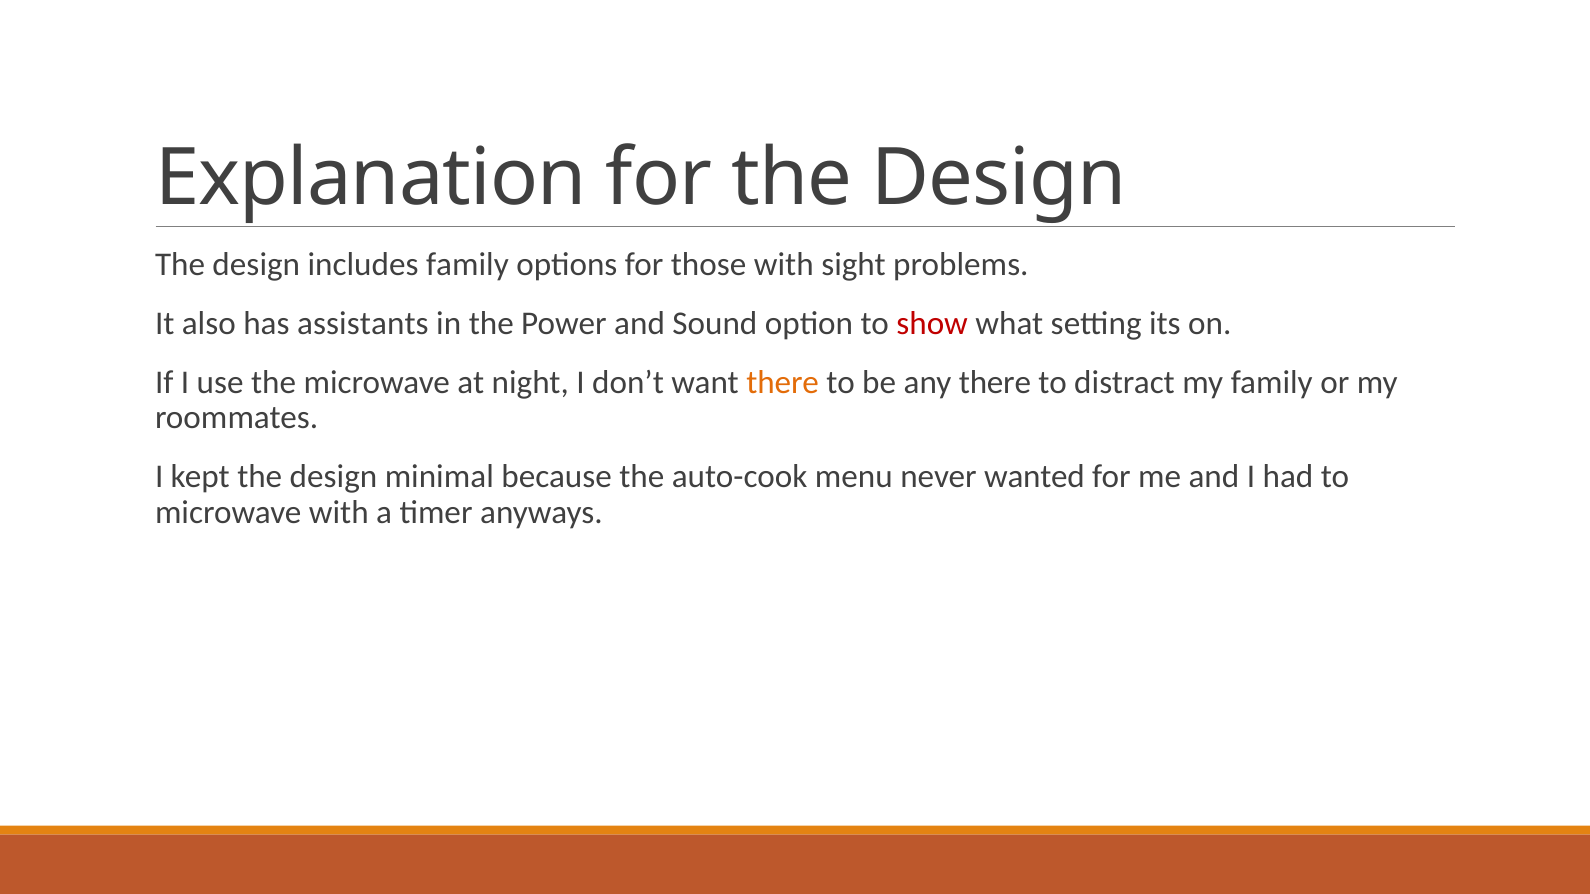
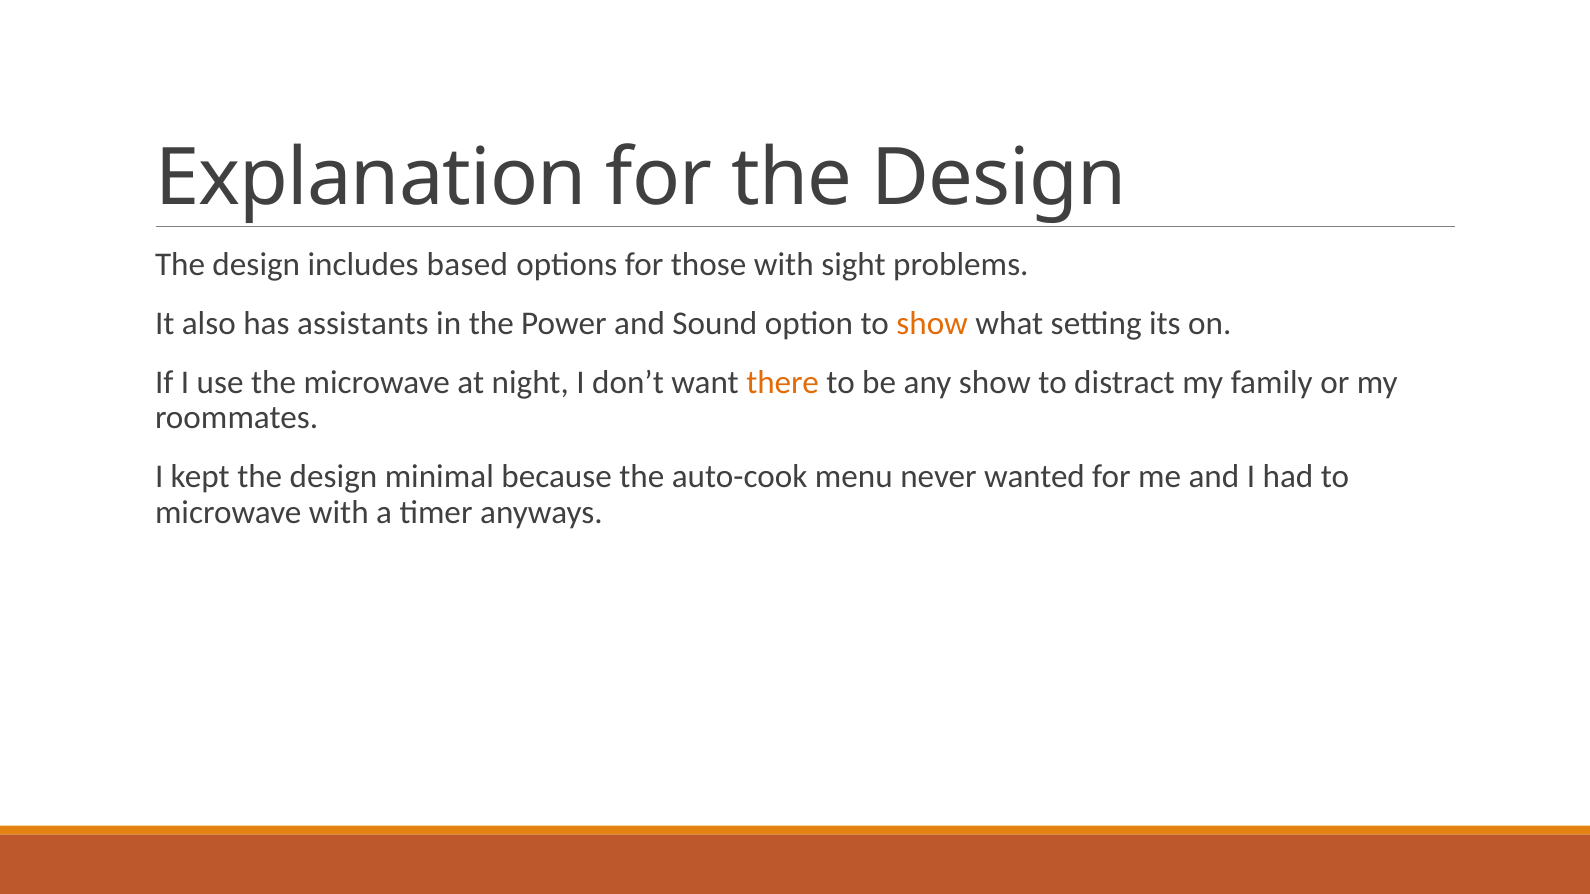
includes family: family -> based
show at (932, 323) colour: red -> orange
any there: there -> show
